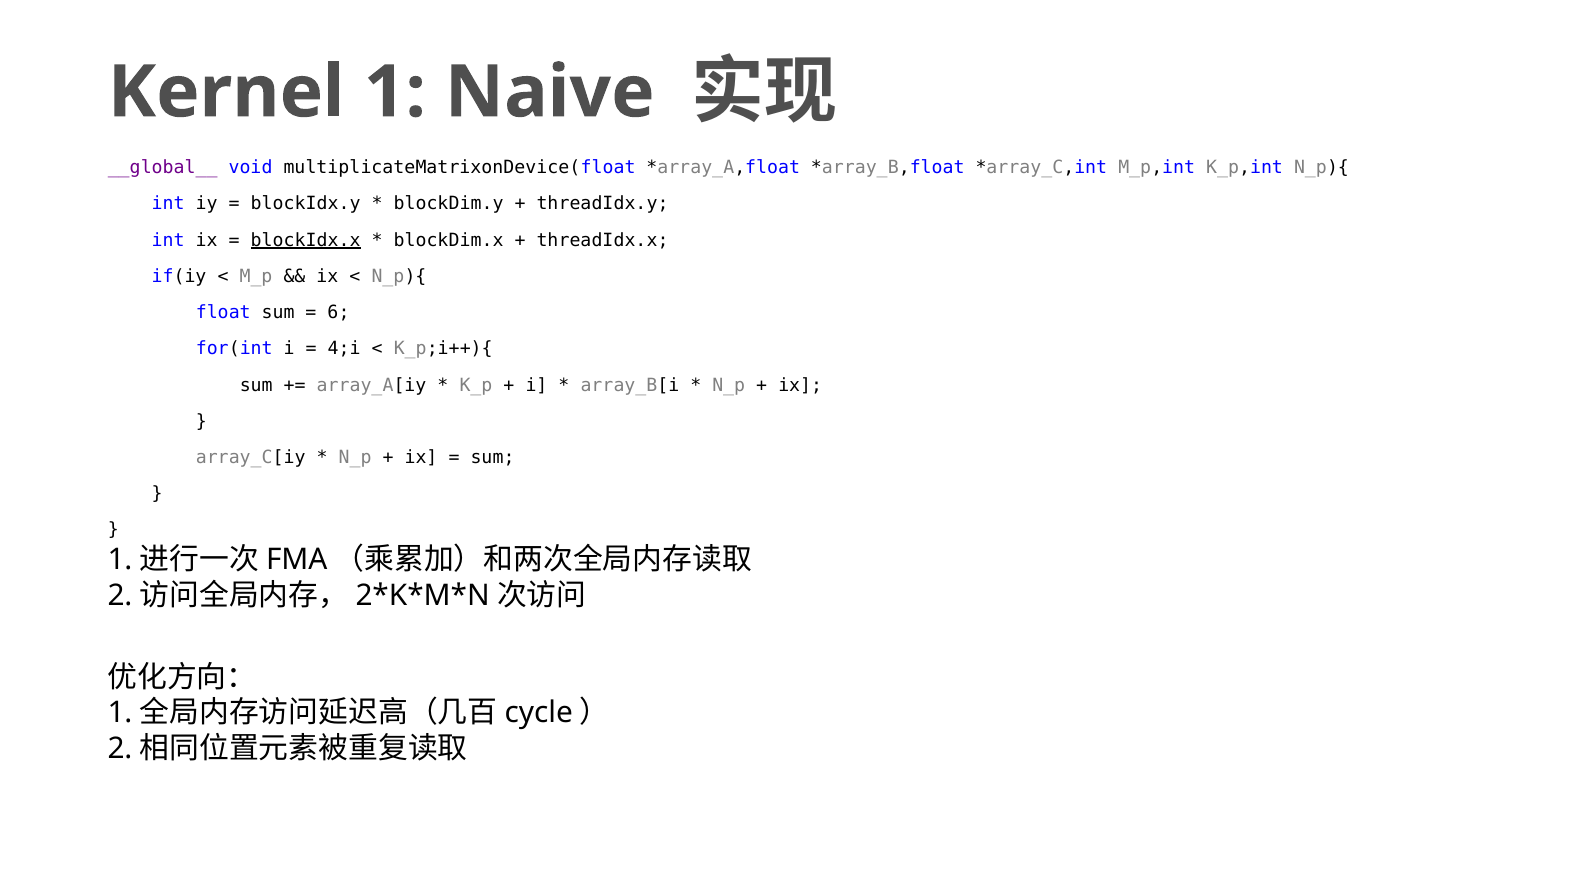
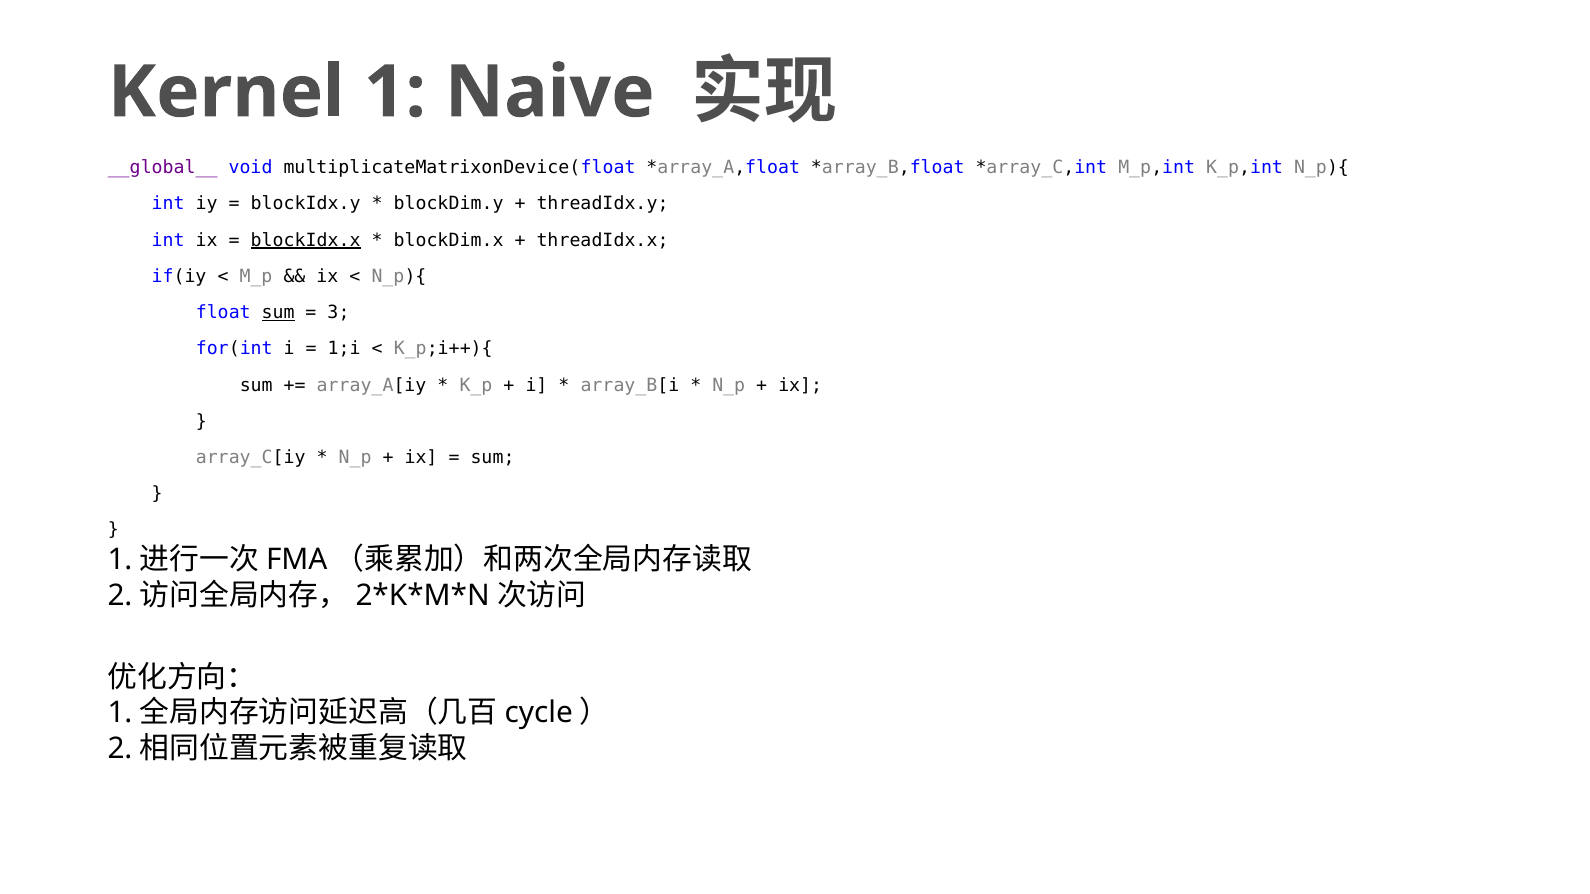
sum at (278, 313) underline: none -> present
6: 6 -> 3
4;i: 4;i -> 1;i
